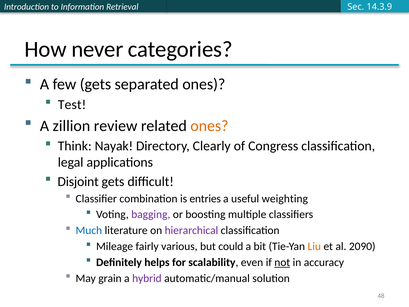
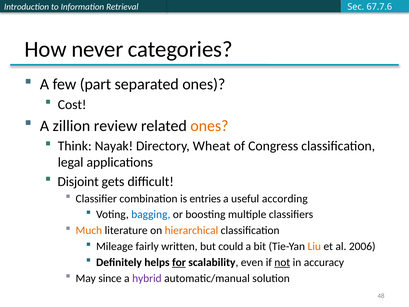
14.3.9: 14.3.9 -> 67.7.6
few gets: gets -> part
Test: Test -> Cost
Clearly: Clearly -> Wheat
weighting: weighting -> according
bagging colour: purple -> blue
Much colour: blue -> orange
hierarchical colour: purple -> orange
various: various -> written
2090: 2090 -> 2006
for underline: none -> present
grain: grain -> since
